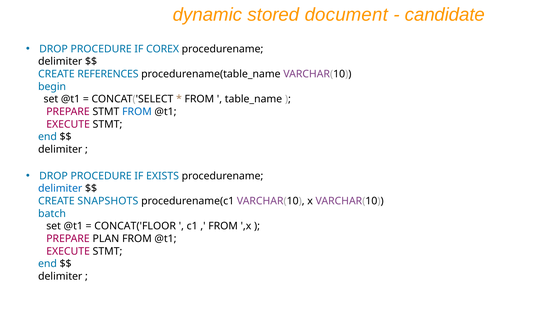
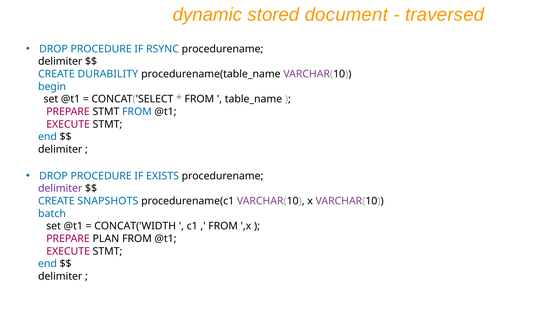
candidate: candidate -> traversed
COREX: COREX -> RSYNC
REFERENCES: REFERENCES -> DURABILITY
delimiter at (60, 189) colour: blue -> purple
CONCAT('FLOOR: CONCAT('FLOOR -> CONCAT('WIDTH
